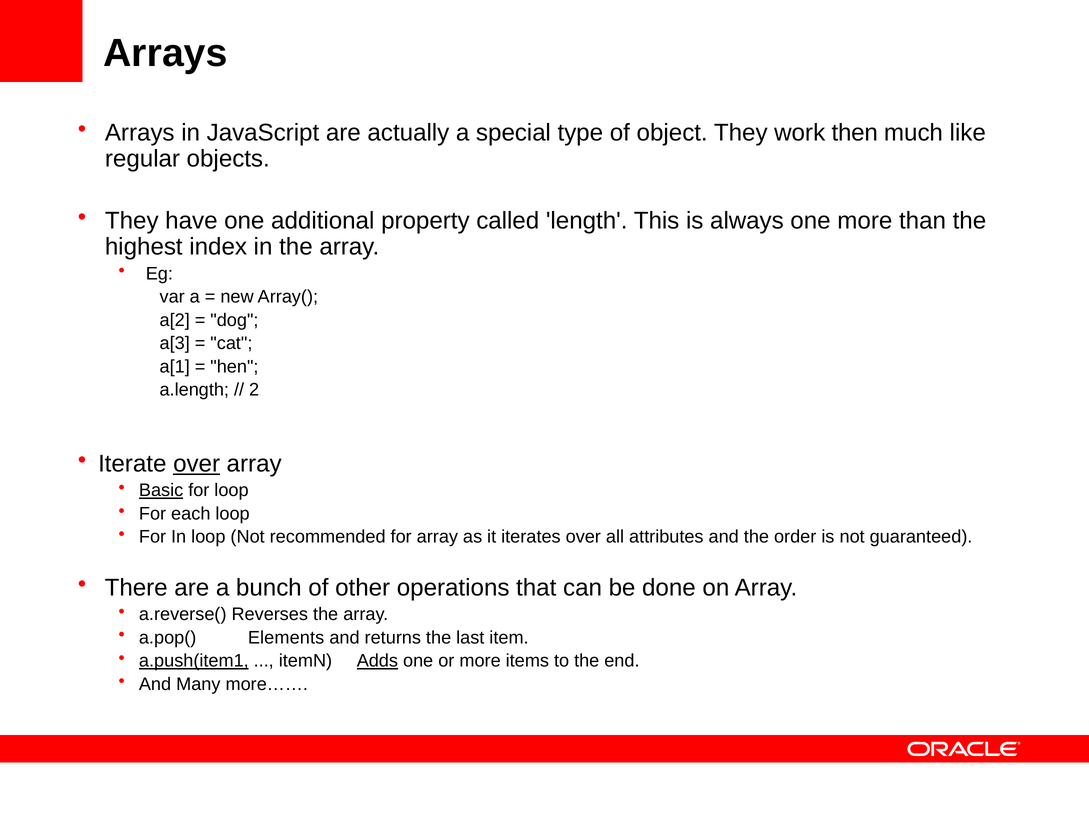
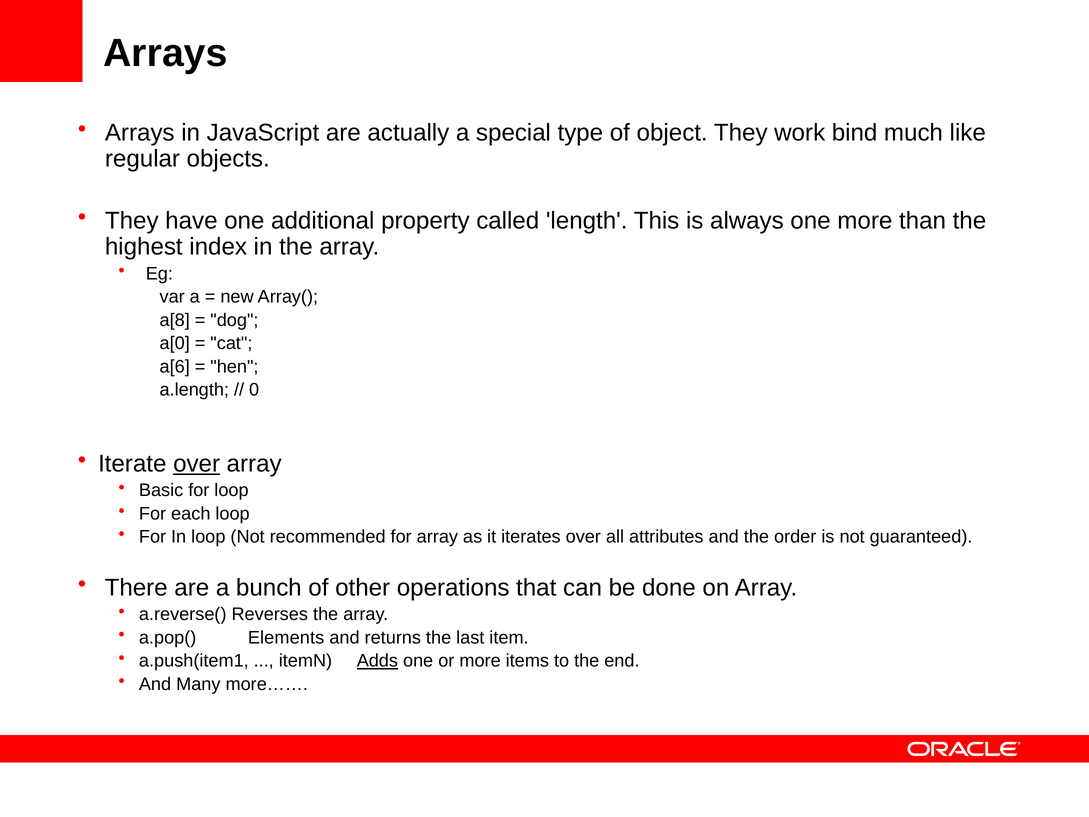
then: then -> bind
a[2: a[2 -> a[8
a[3: a[3 -> a[0
a[1: a[1 -> a[6
2: 2 -> 0
Basic underline: present -> none
a.push(item1 underline: present -> none
